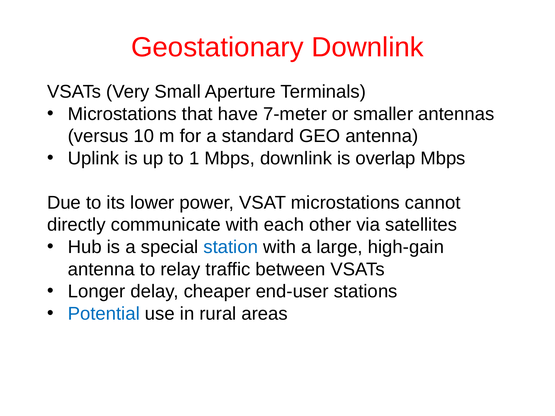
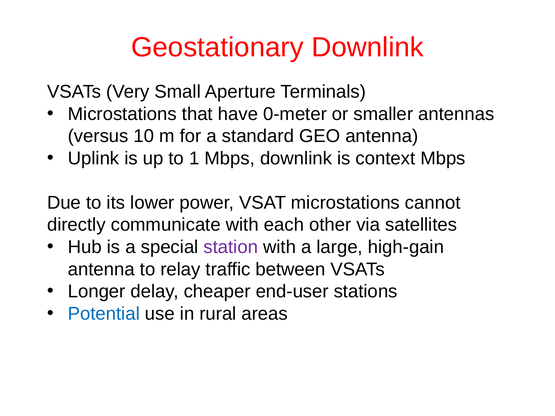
7-meter: 7-meter -> 0-meter
overlap: overlap -> context
station colour: blue -> purple
